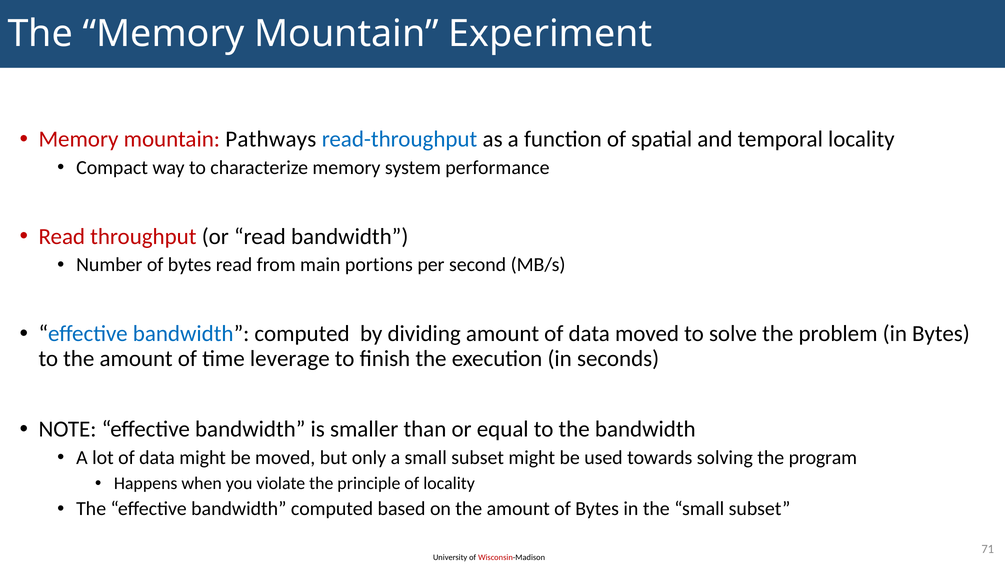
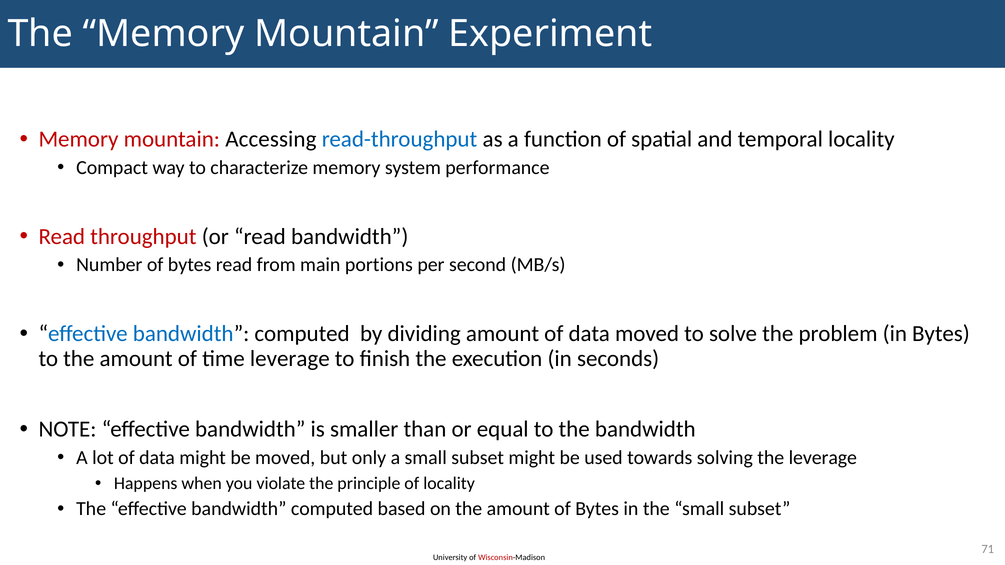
Pathways: Pathways -> Accessing
the program: program -> leverage
